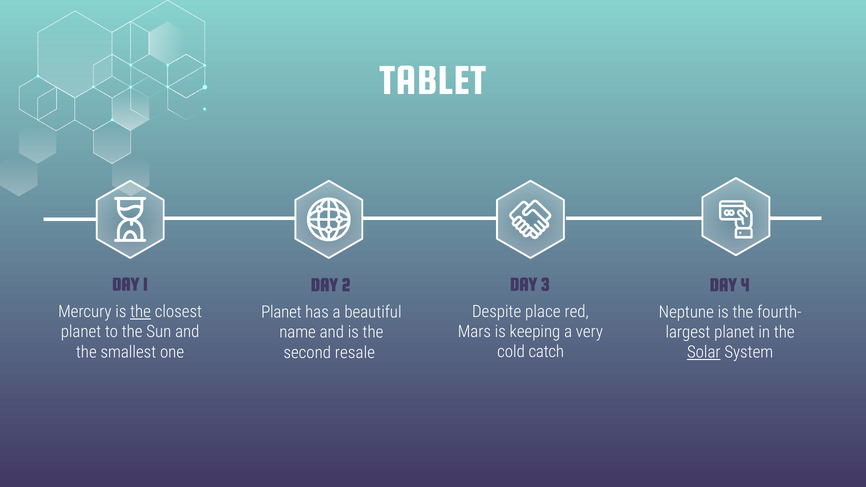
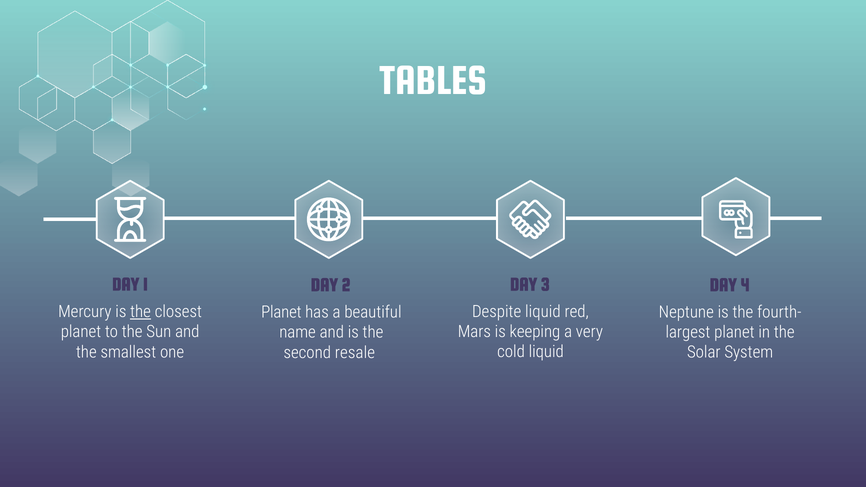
TABLET: TABLET -> TABLES
Despite place: place -> liquid
cold catch: catch -> liquid
Solar underline: present -> none
